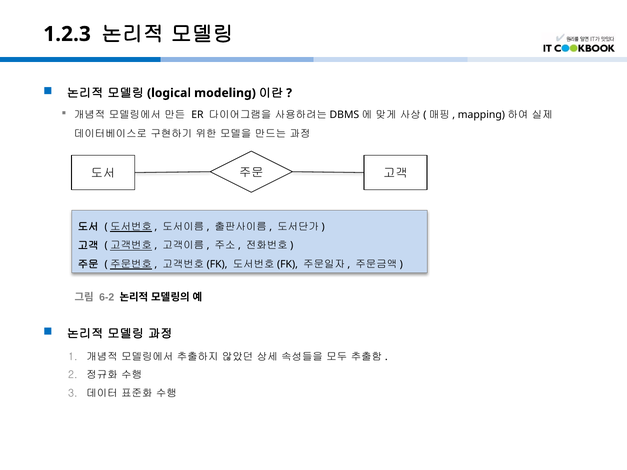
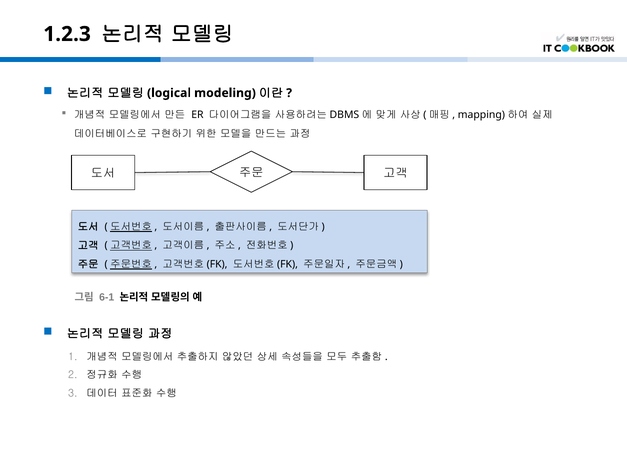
6-2: 6-2 -> 6-1
